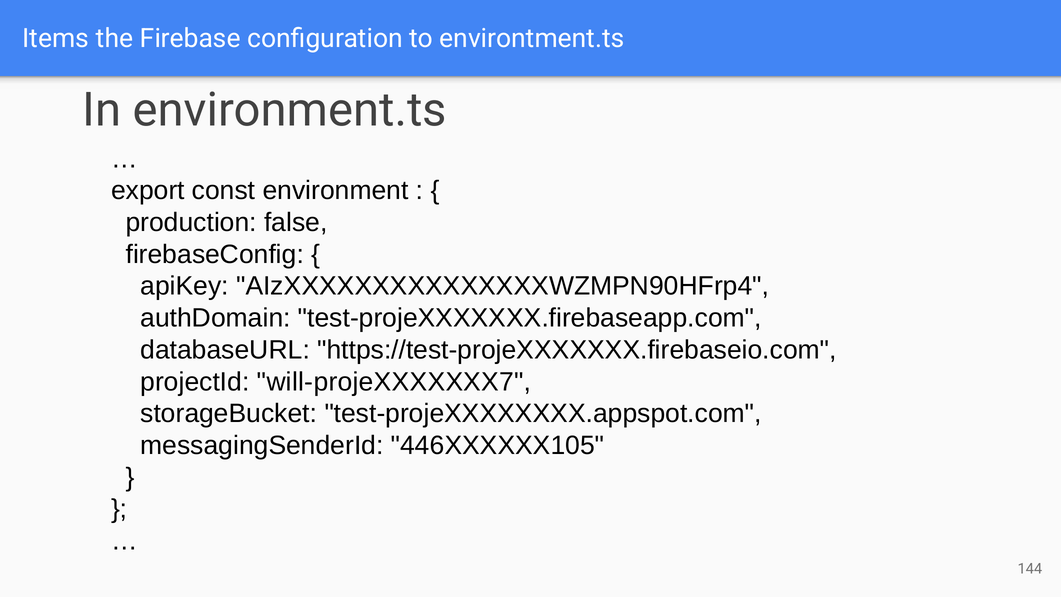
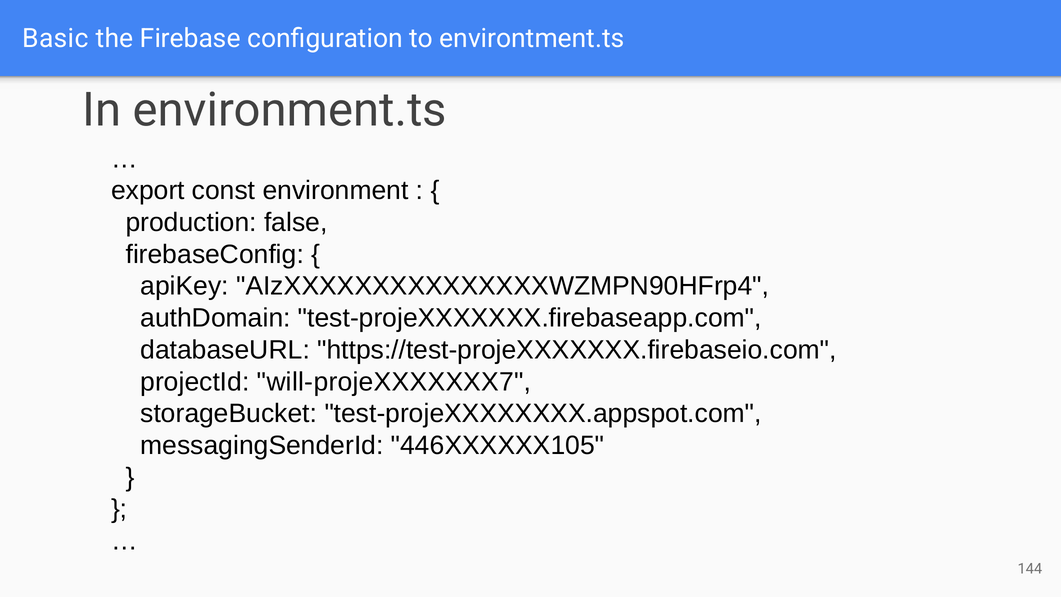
Items: Items -> Basic
